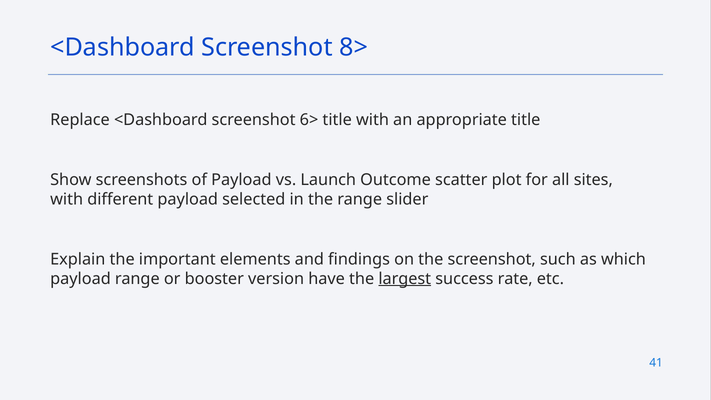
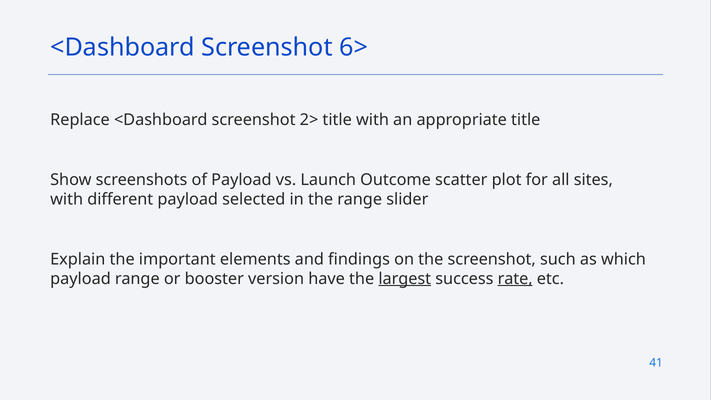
8>: 8> -> 6>
6>: 6> -> 2>
rate underline: none -> present
